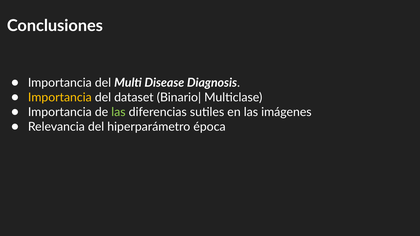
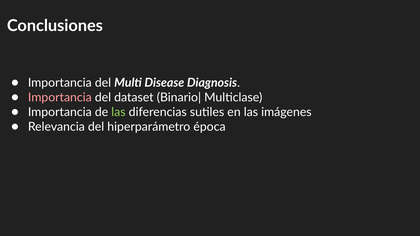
Importancia at (60, 97) colour: yellow -> pink
